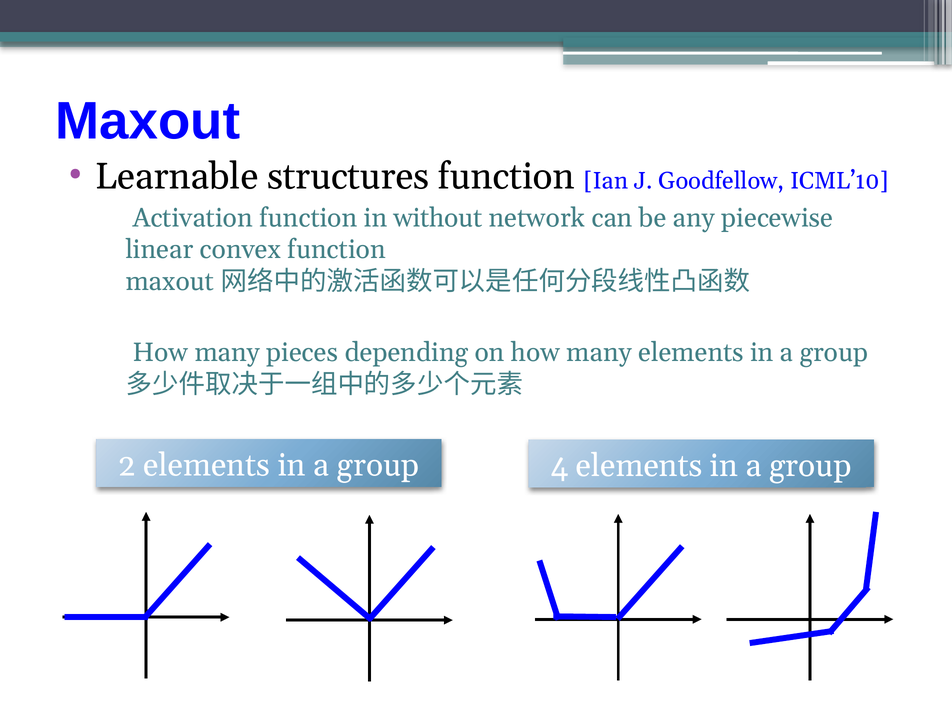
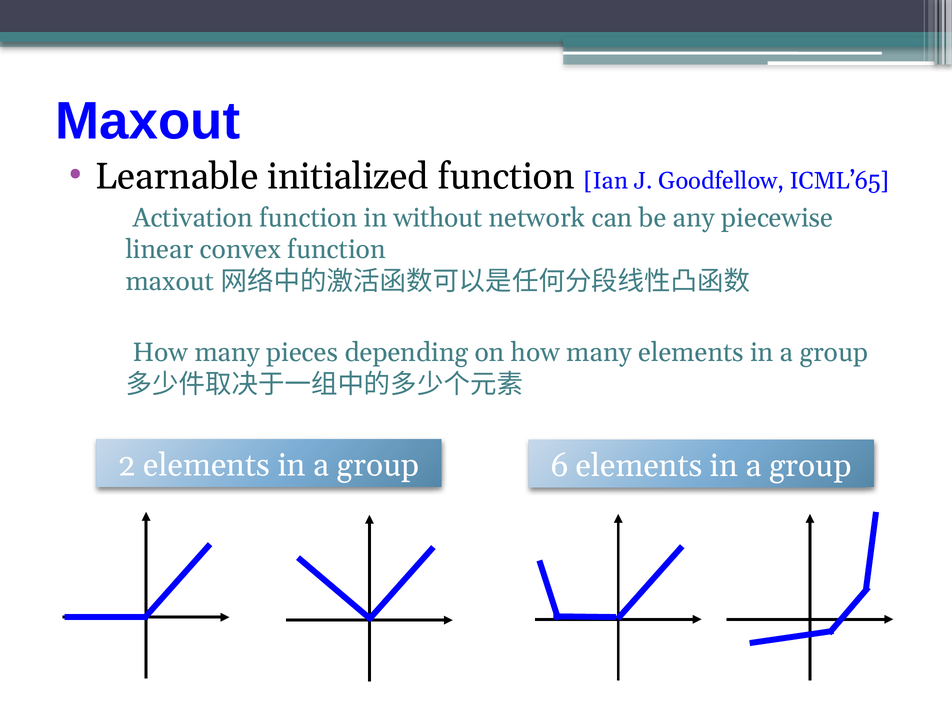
structures: structures -> initialized
ICML’10: ICML’10 -> ICML’65
4: 4 -> 6
